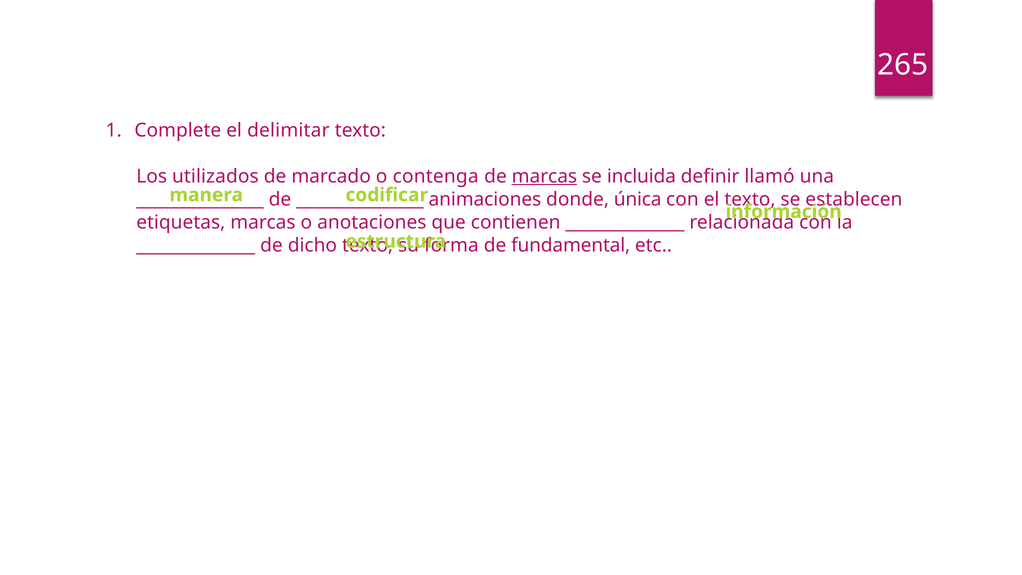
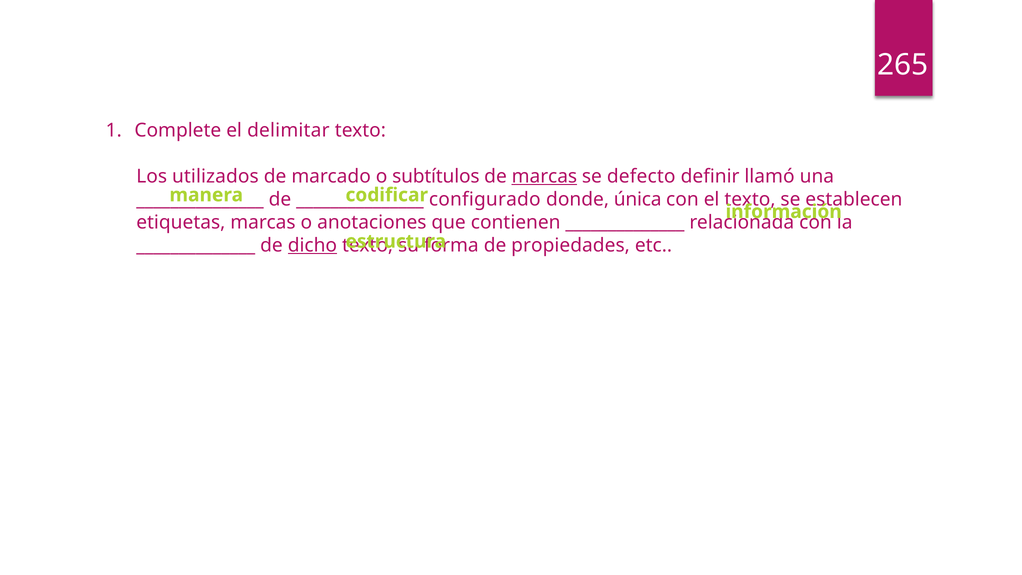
contenga: contenga -> subtítulos
incluida: incluida -> defecto
animaciones: animaciones -> configurado
dicho underline: none -> present
fundamental: fundamental -> propiedades
